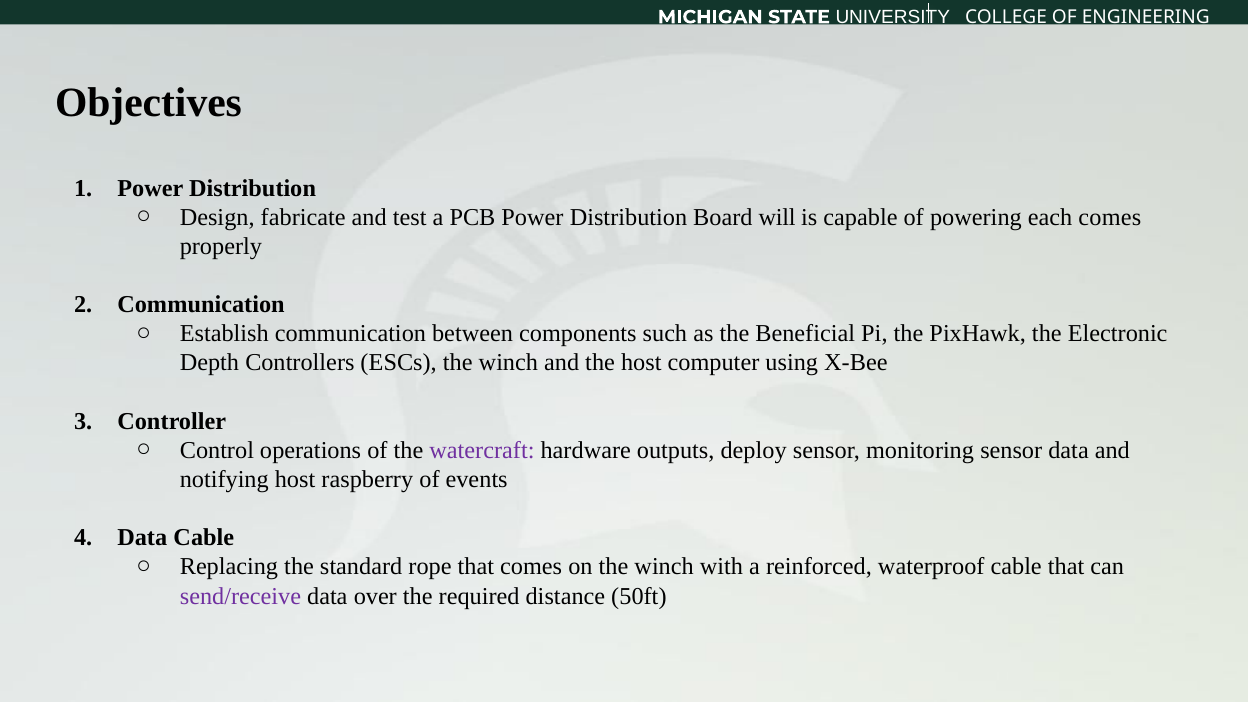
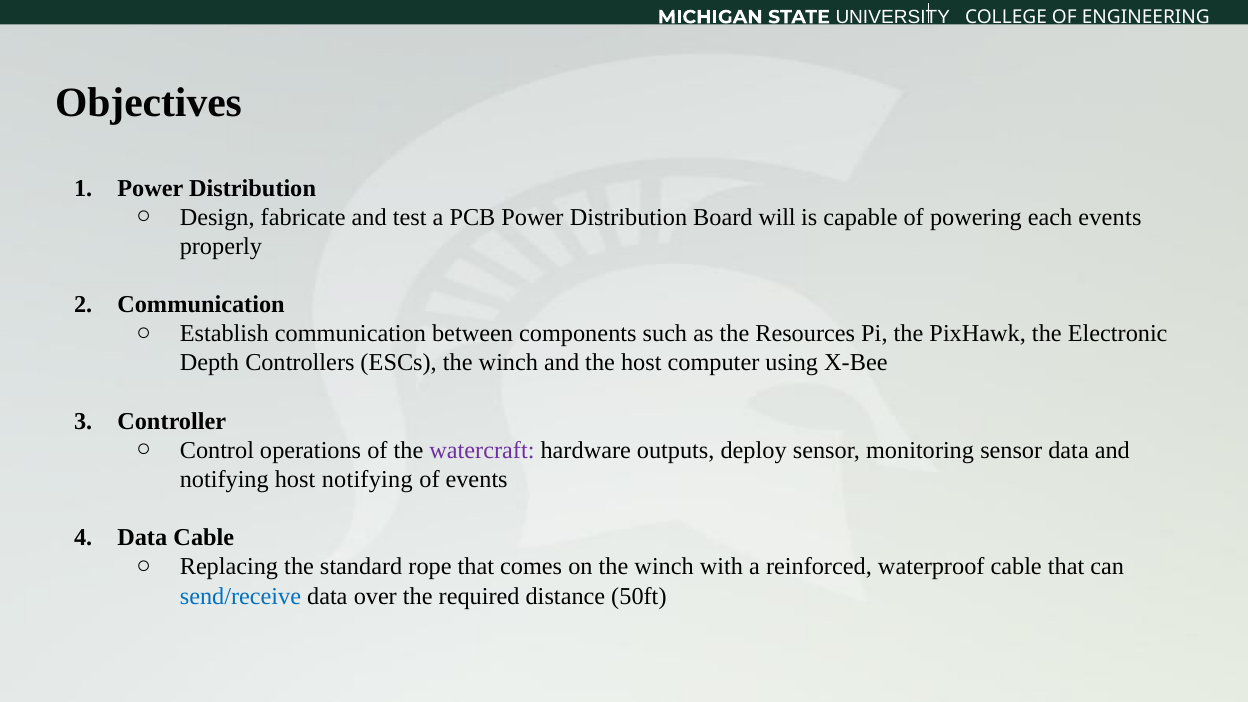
each comes: comes -> events
Beneficial: Beneficial -> Resources
host raspberry: raspberry -> notifying
send/receive colour: purple -> blue
